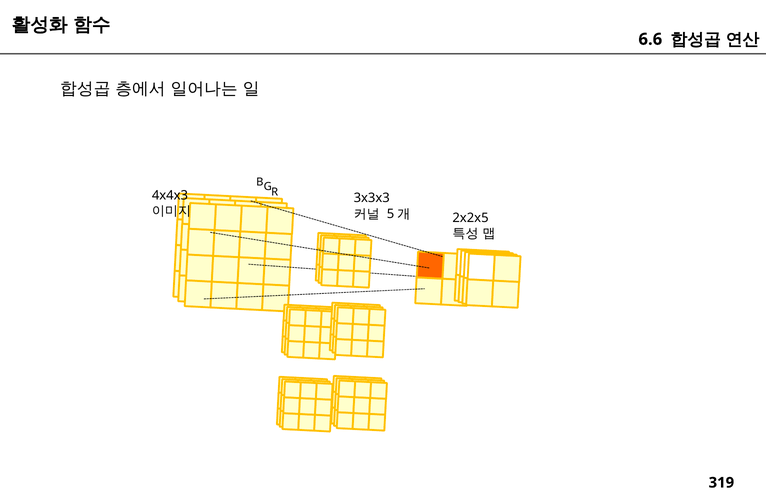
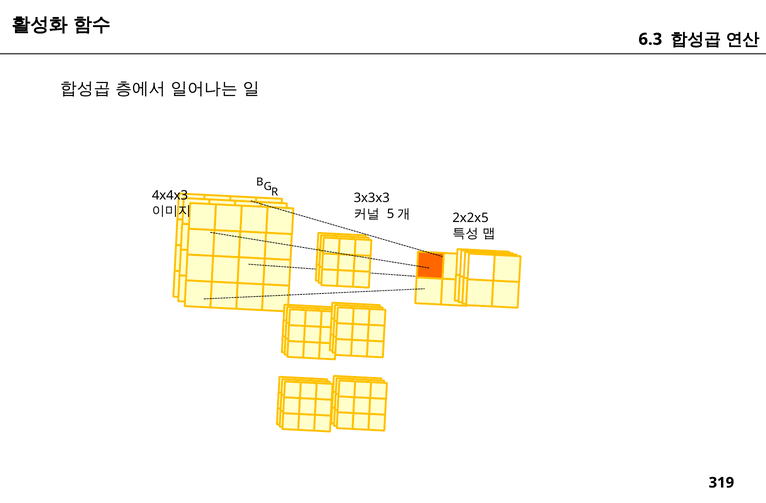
6.6: 6.6 -> 6.3
